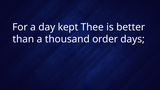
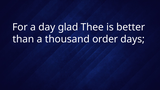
kept: kept -> glad
